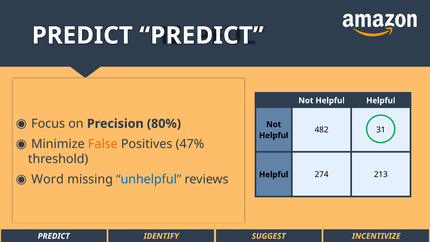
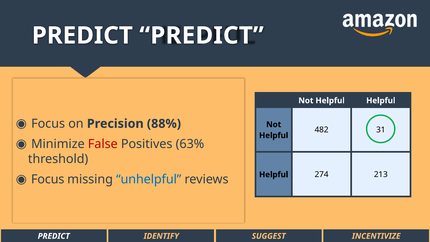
80%: 80% -> 88%
False colour: orange -> red
47%: 47% -> 63%
Word at (48, 179): Word -> Focus
